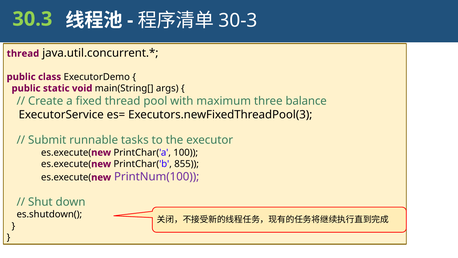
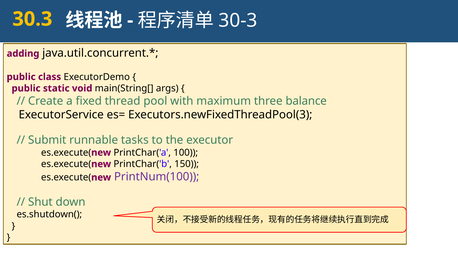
30.3 colour: light green -> yellow
thread at (23, 53): thread -> adding
855: 855 -> 150
